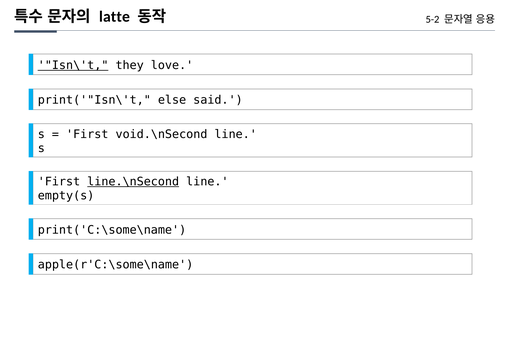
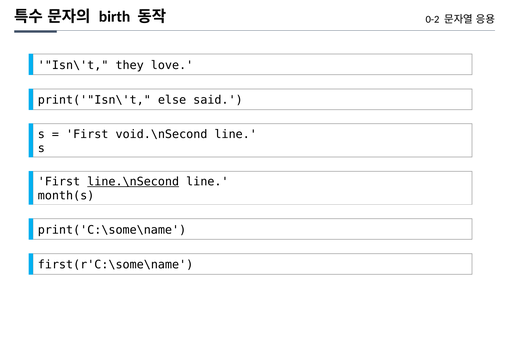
latte: latte -> birth
5-2: 5-2 -> 0-2
Isn\'t underline: present -> none
empty(s: empty(s -> month(s
apple(r'C:\some\name: apple(r'C:\some\name -> first(r'C:\some\name
